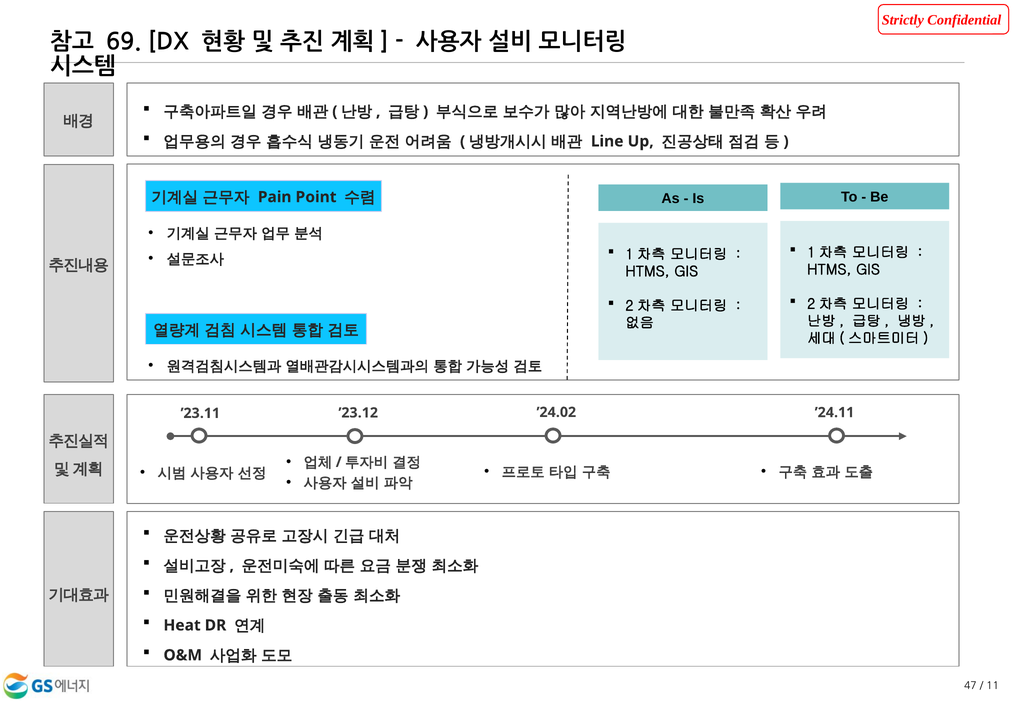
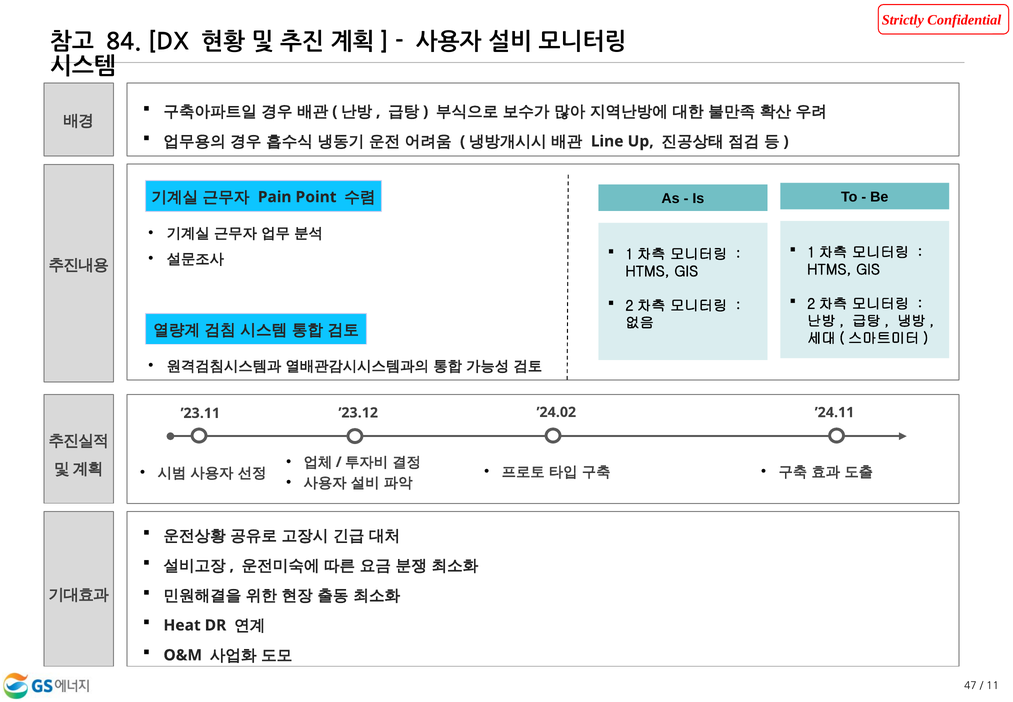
69: 69 -> 84
